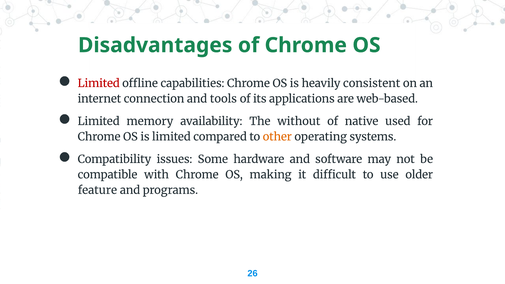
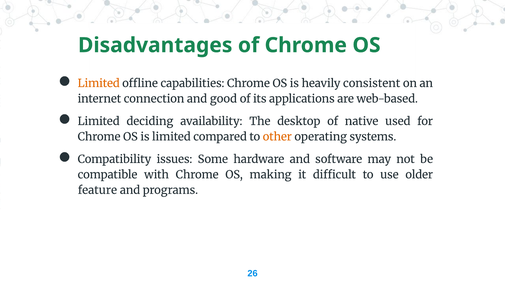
Limited at (99, 83) colour: red -> orange
tools: tools -> good
memory: memory -> deciding
without: without -> desktop
